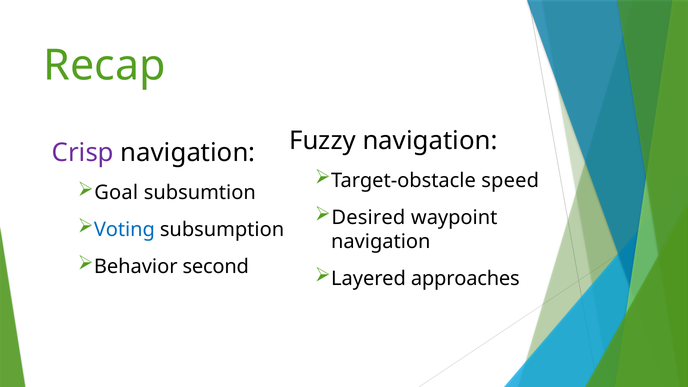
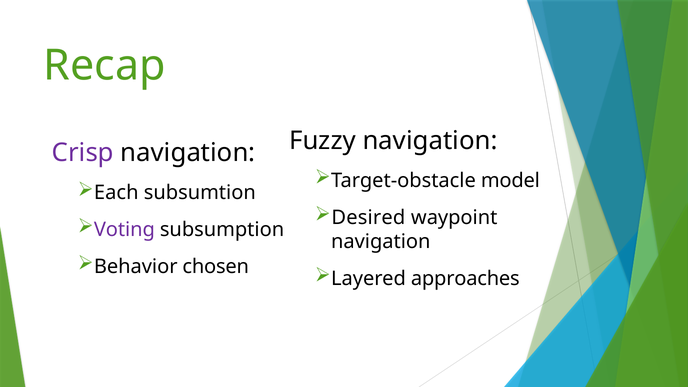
speed: speed -> model
Goal: Goal -> Each
Voting colour: blue -> purple
second: second -> chosen
